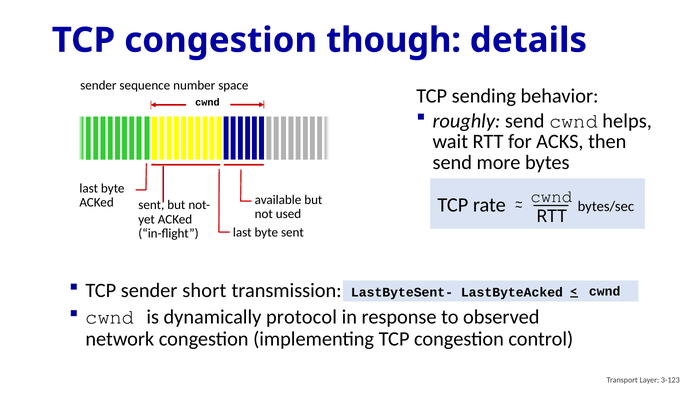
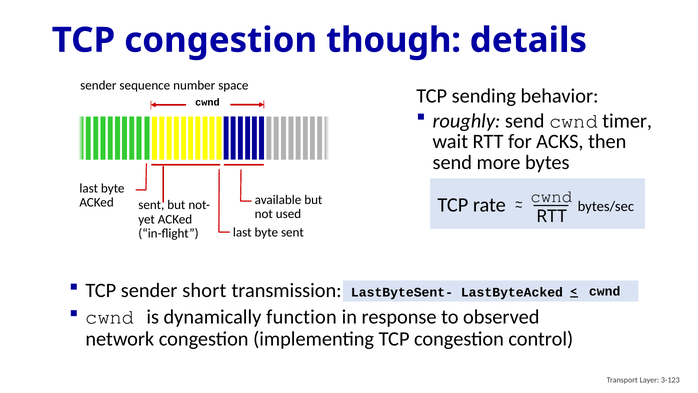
helps: helps -> timer
protocol: protocol -> function
